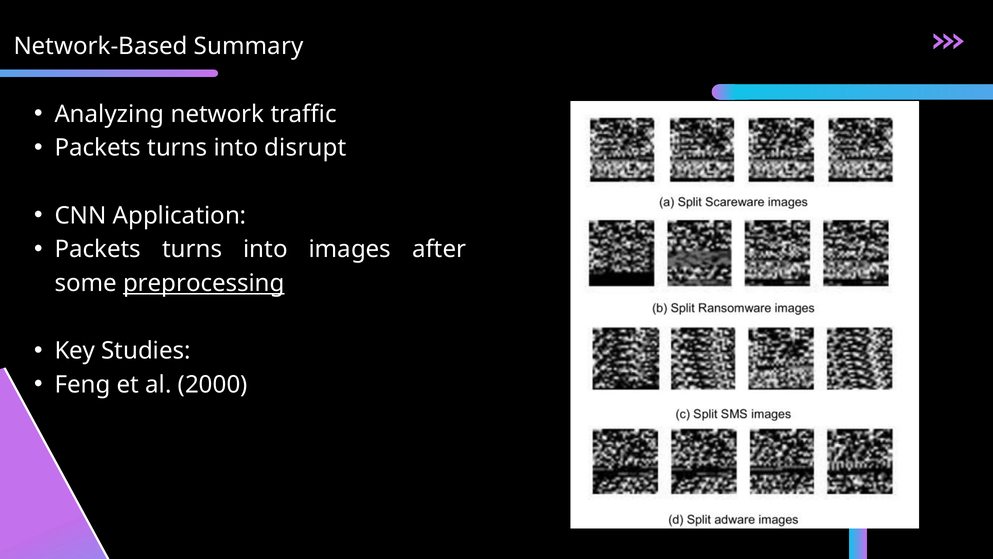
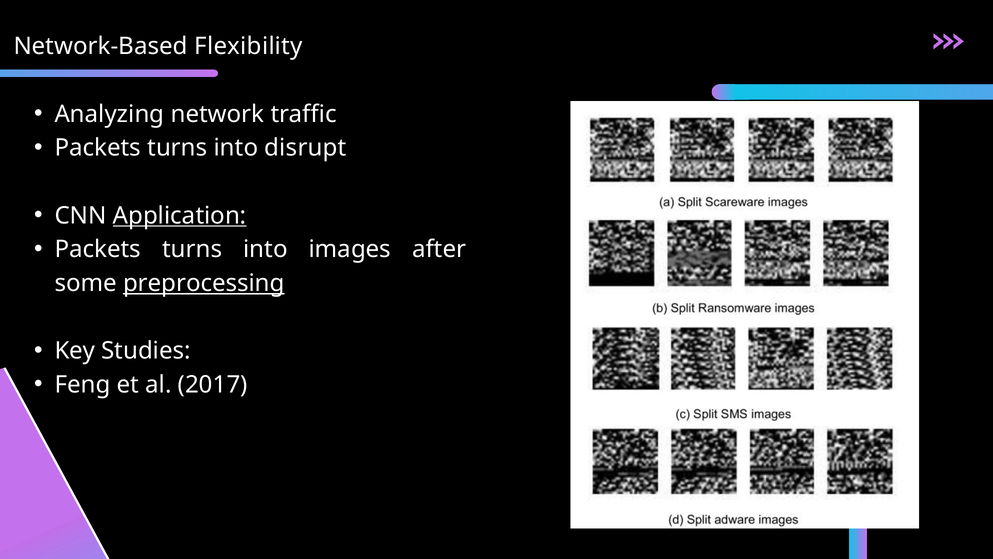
Summary: Summary -> Flexibility
Application underline: none -> present
2000: 2000 -> 2017
